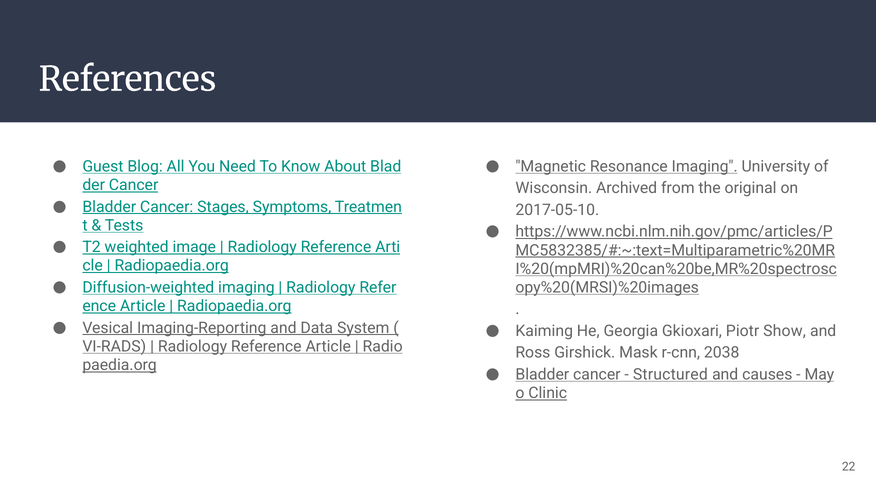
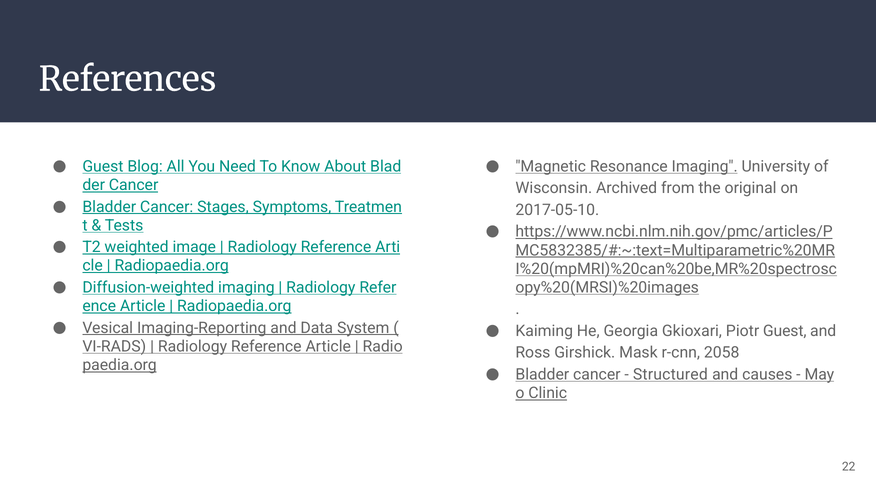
Piotr Show: Show -> Guest
2038: 2038 -> 2058
